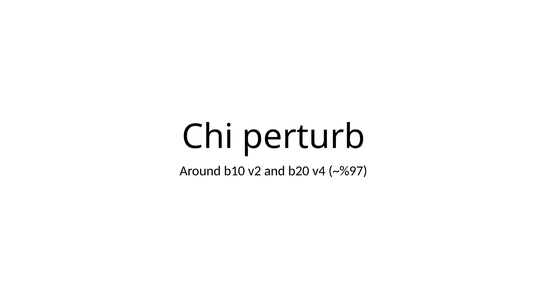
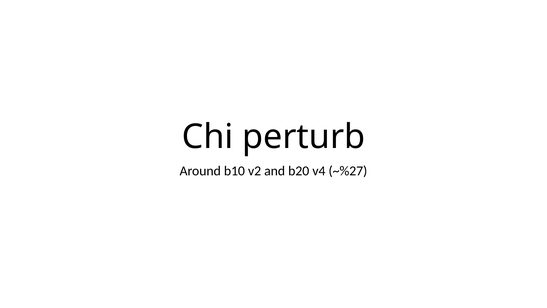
~%97: ~%97 -> ~%27
